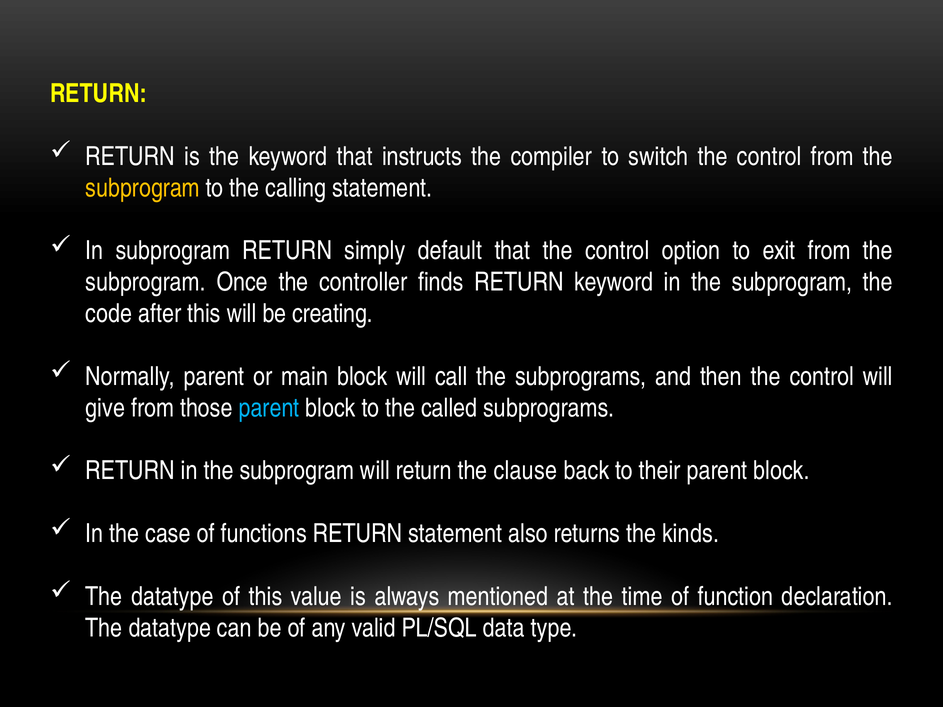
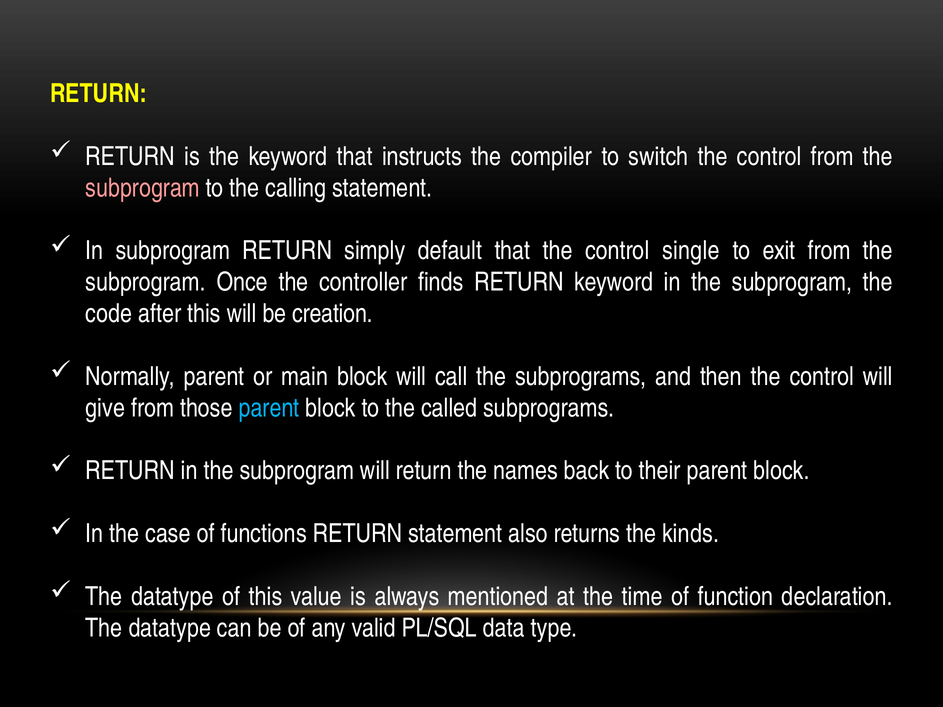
subprogram at (143, 188) colour: yellow -> pink
option: option -> single
creating: creating -> creation
clause: clause -> names
